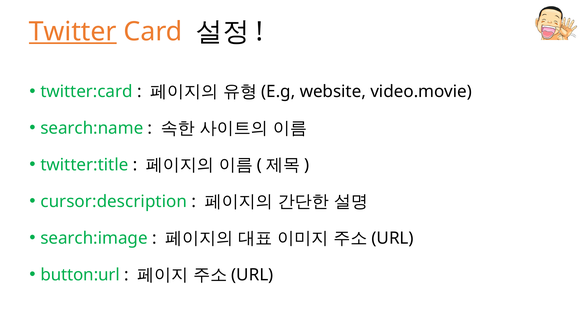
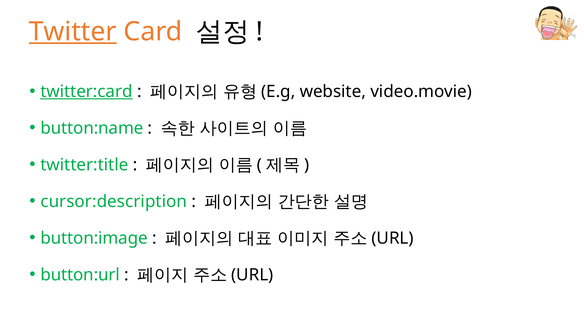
twitter:card underline: none -> present
search:name: search:name -> button:name
search:image: search:image -> button:image
